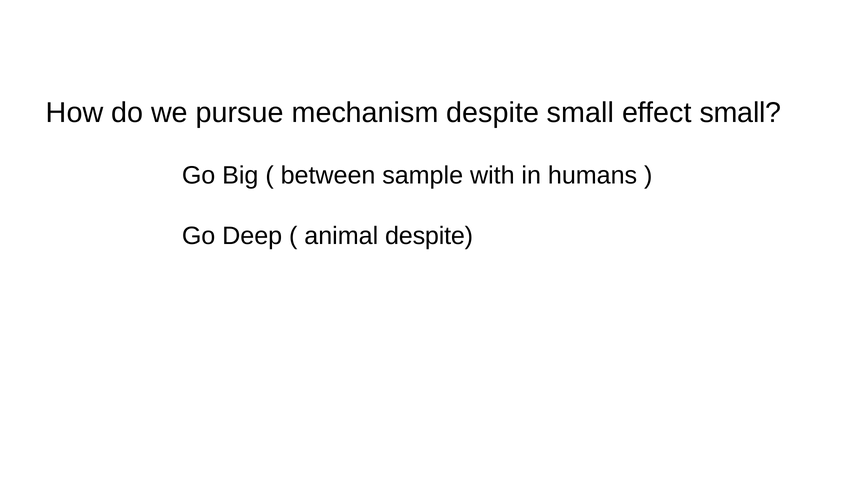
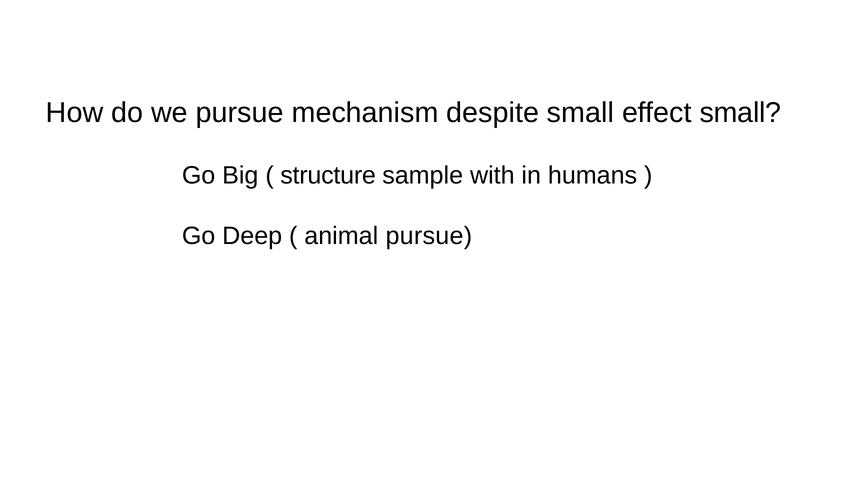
between: between -> structure
animal despite: despite -> pursue
